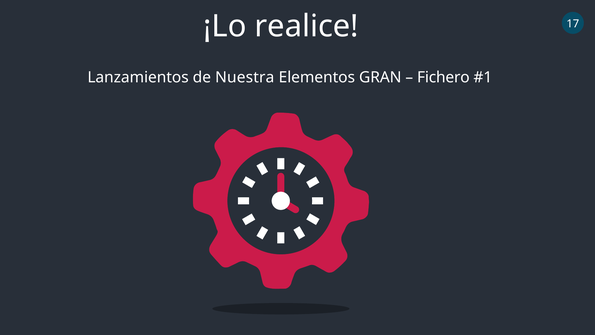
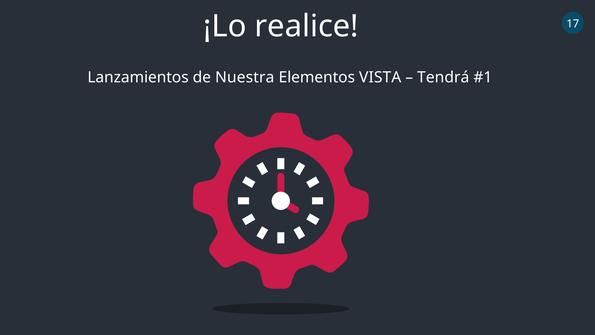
GRAN: GRAN -> VISTA
Fichero: Fichero -> Tendrá
